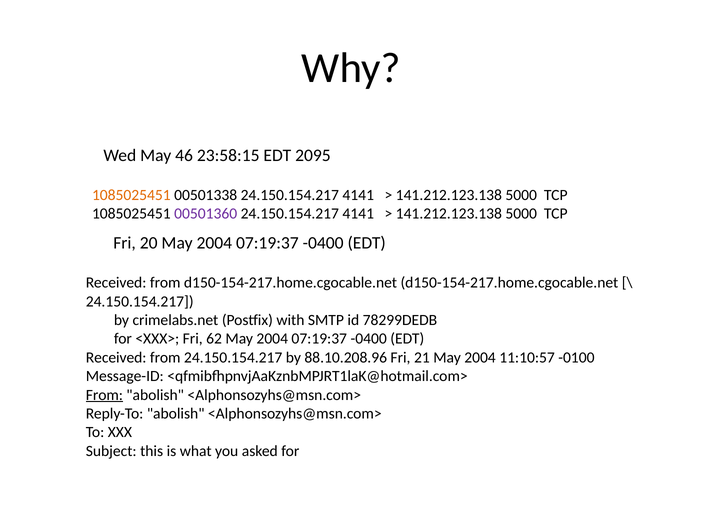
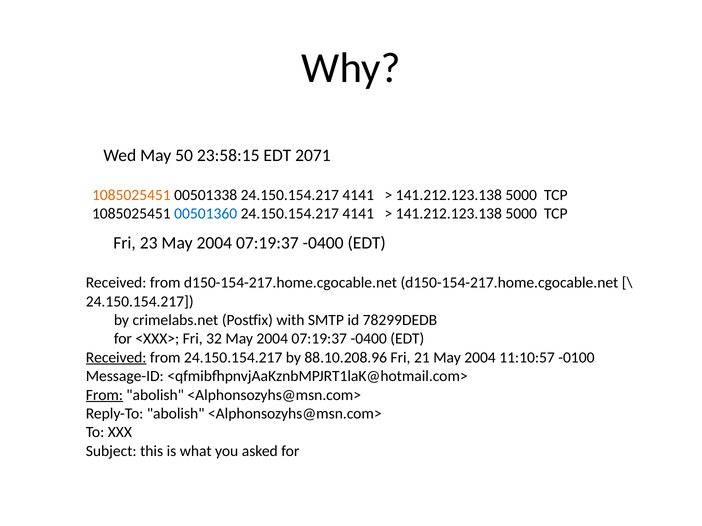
46: 46 -> 50
2095: 2095 -> 2071
00501360 colour: purple -> blue
20: 20 -> 23
62: 62 -> 32
Received at (116, 358) underline: none -> present
